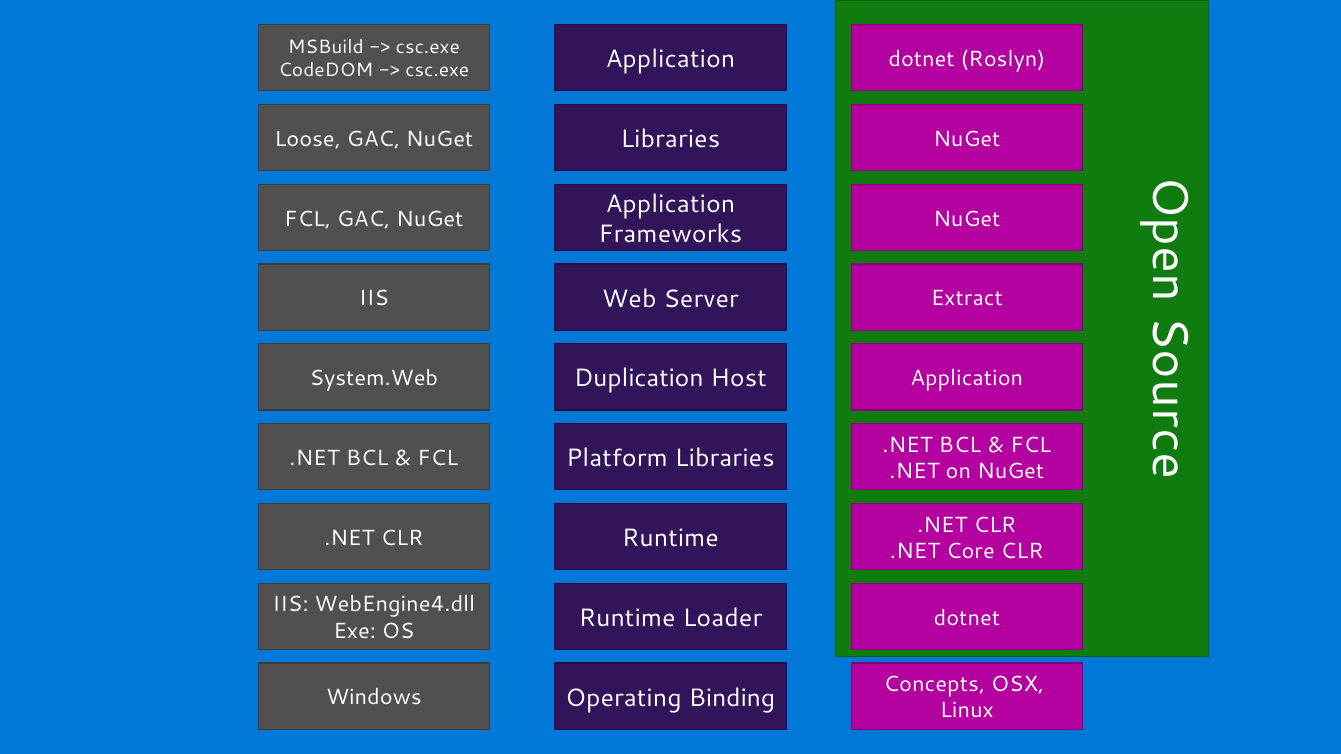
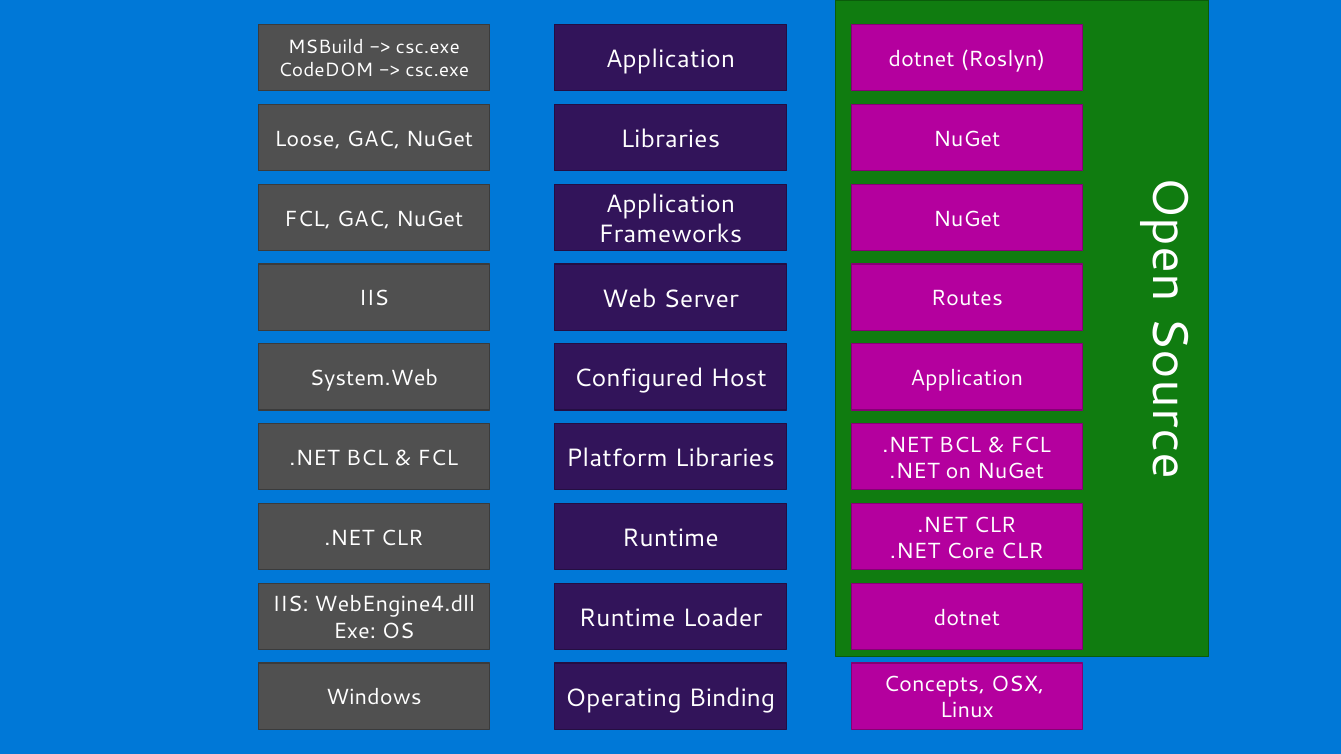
Extract: Extract -> Routes
Duplication: Duplication -> Configured
